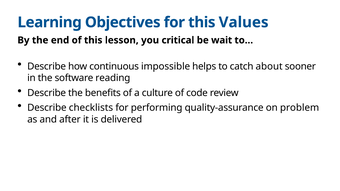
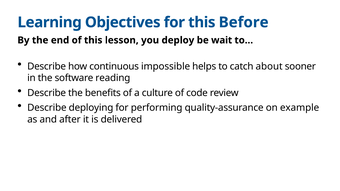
Values: Values -> Before
critical: critical -> deploy
checklists: checklists -> deploying
problem: problem -> example
